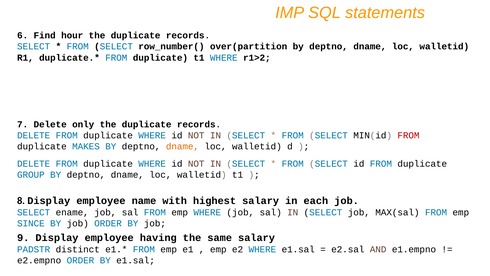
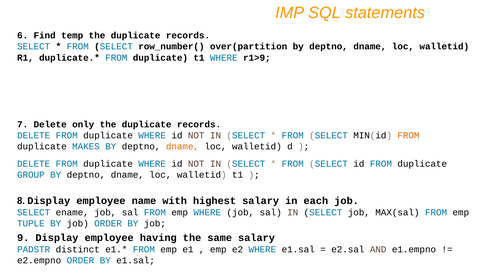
hour: hour -> temp
r1>2: r1>2 -> r1>9
FROM at (408, 135) colour: red -> orange
SINCE: SINCE -> TUPLE
